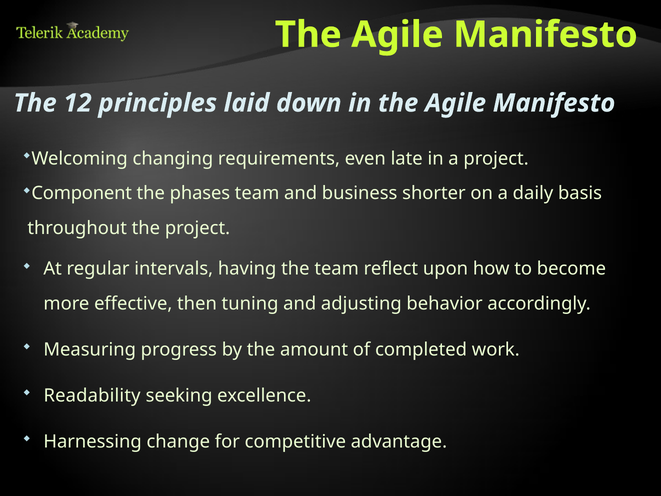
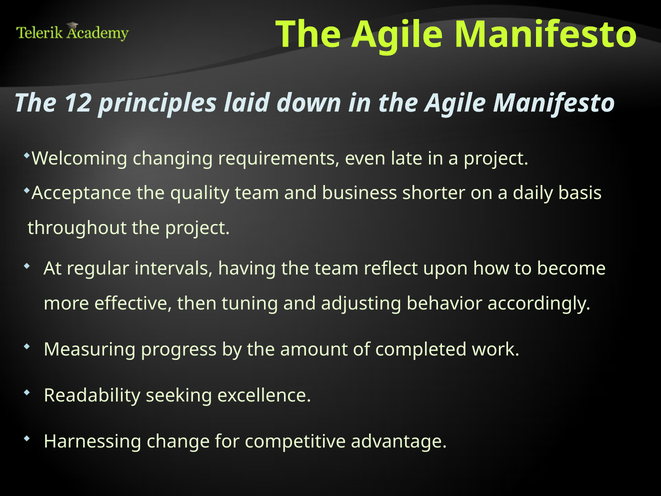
Component: Component -> Acceptance
phases: phases -> quality
